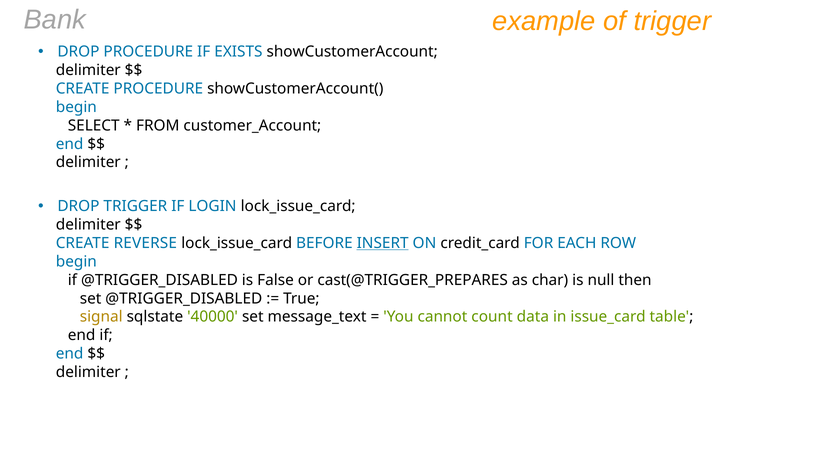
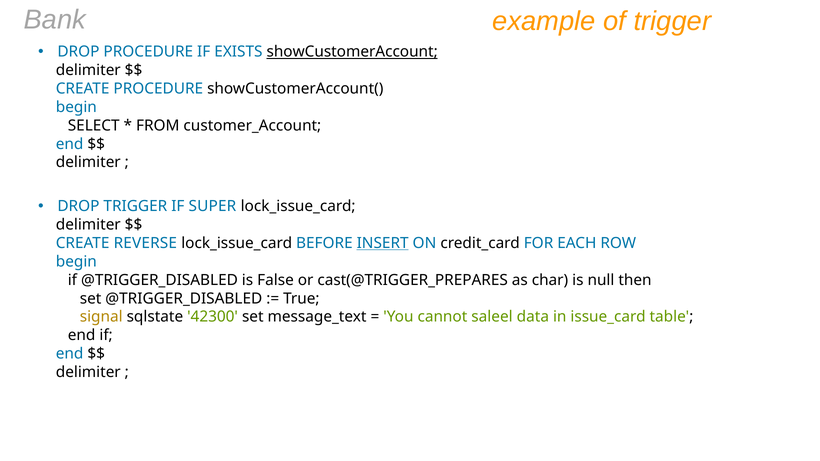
showCustomerAccount underline: none -> present
LOGIN: LOGIN -> SUPER
40000: 40000 -> 42300
count: count -> saleel
